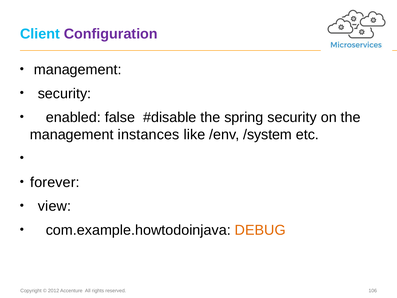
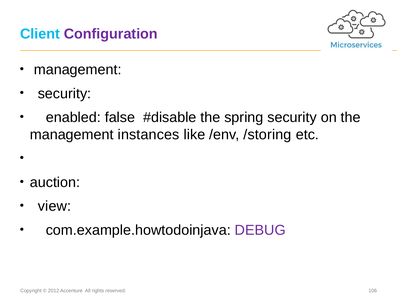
/system: /system -> /storing
forever: forever -> auction
DEBUG colour: orange -> purple
